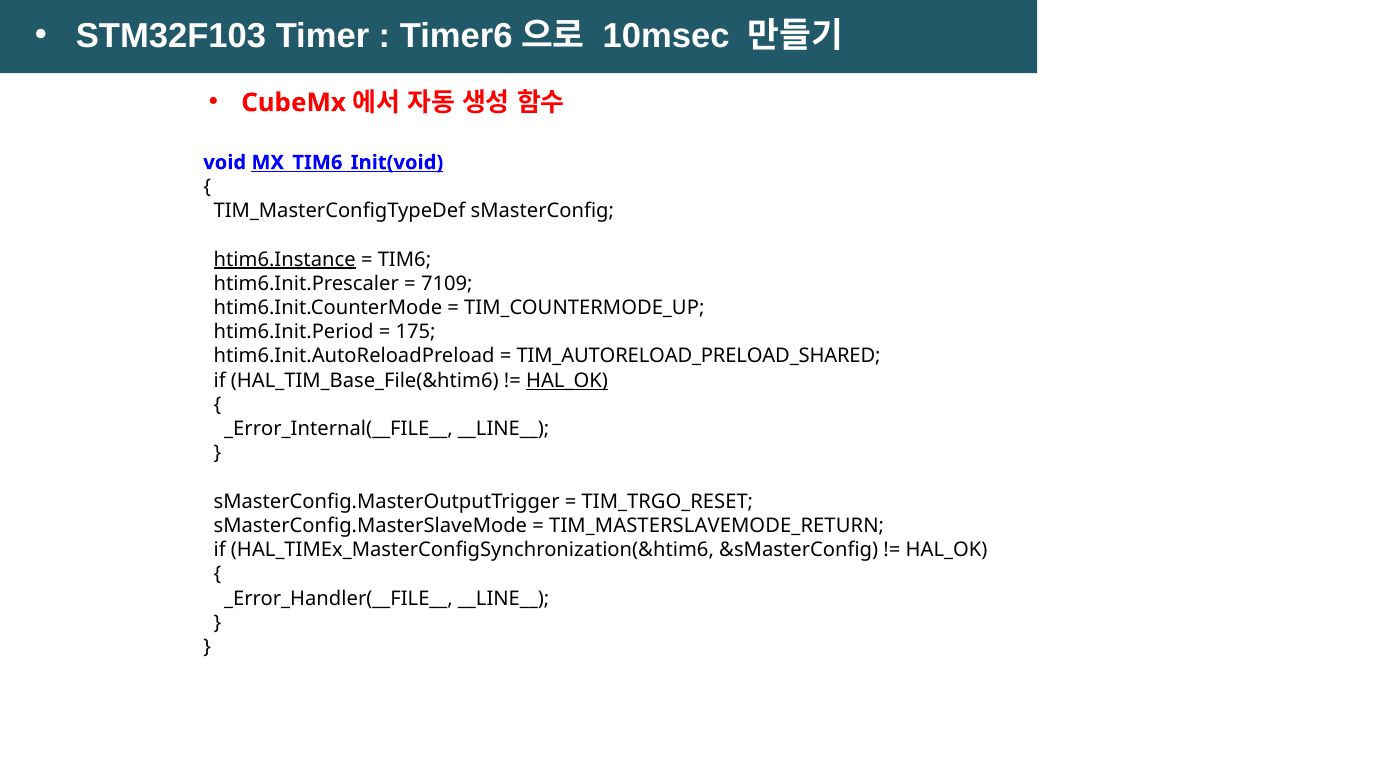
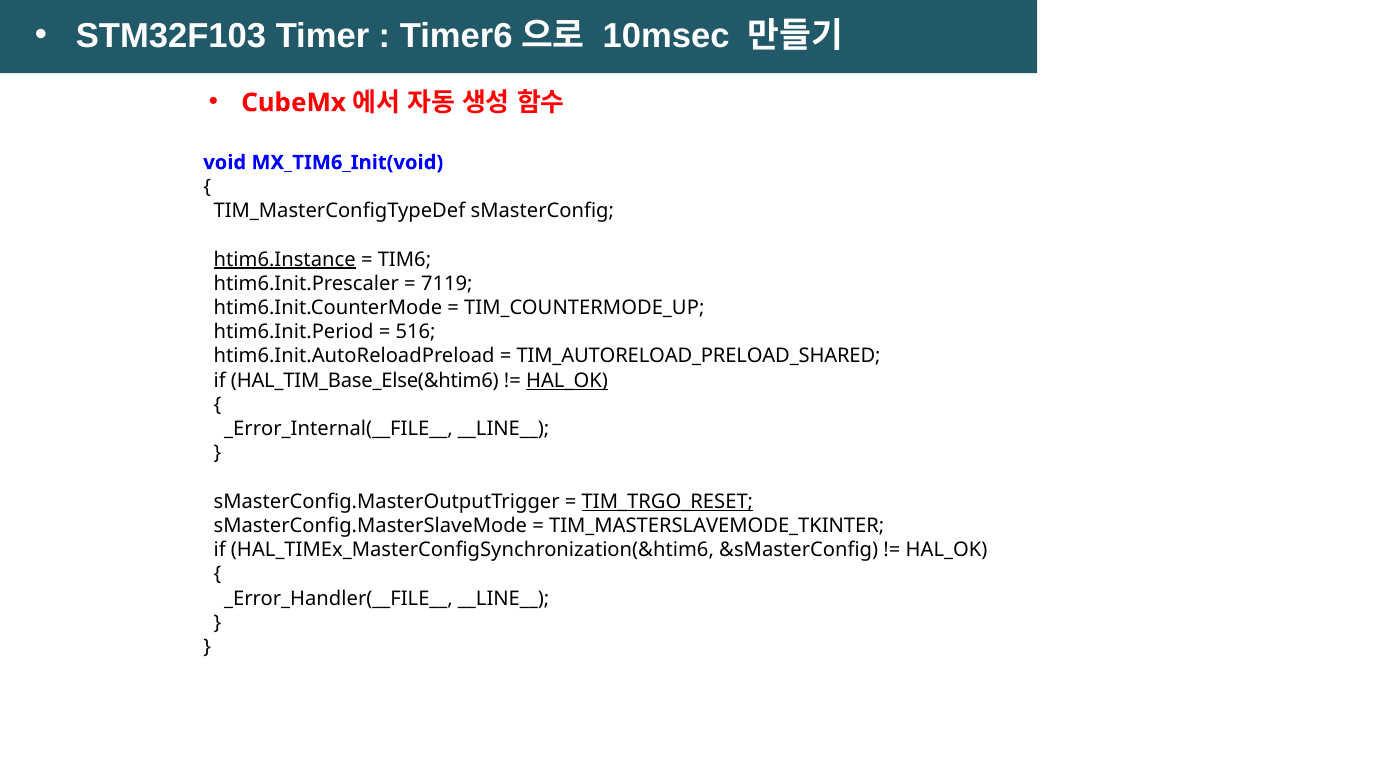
MX_TIM6_Init(void underline: present -> none
7109: 7109 -> 7119
175: 175 -> 516
HAL_TIM_Base_File(&htim6: HAL_TIM_Base_File(&htim6 -> HAL_TIM_Base_Else(&htim6
TIM_TRGO_RESET underline: none -> present
TIM_MASTERSLAVEMODE_RETURN: TIM_MASTERSLAVEMODE_RETURN -> TIM_MASTERSLAVEMODE_TKINTER
